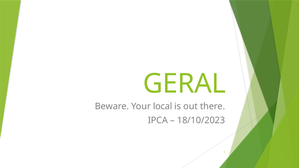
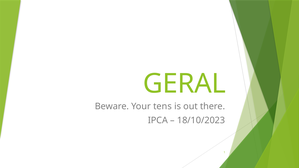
local: local -> tens
